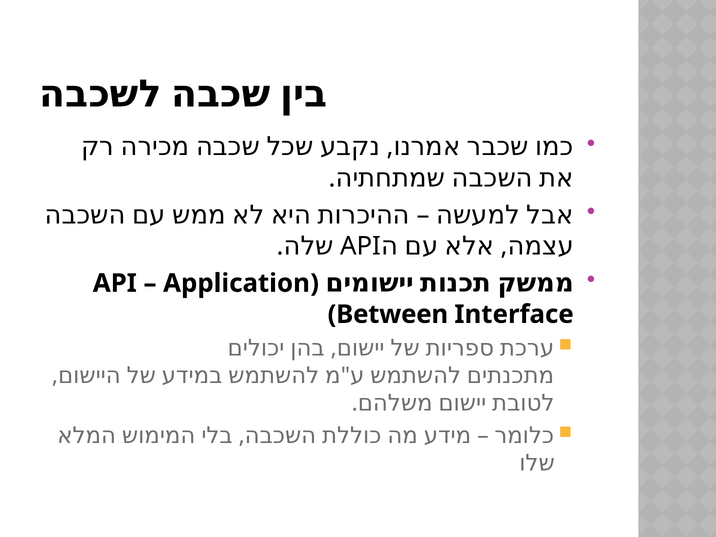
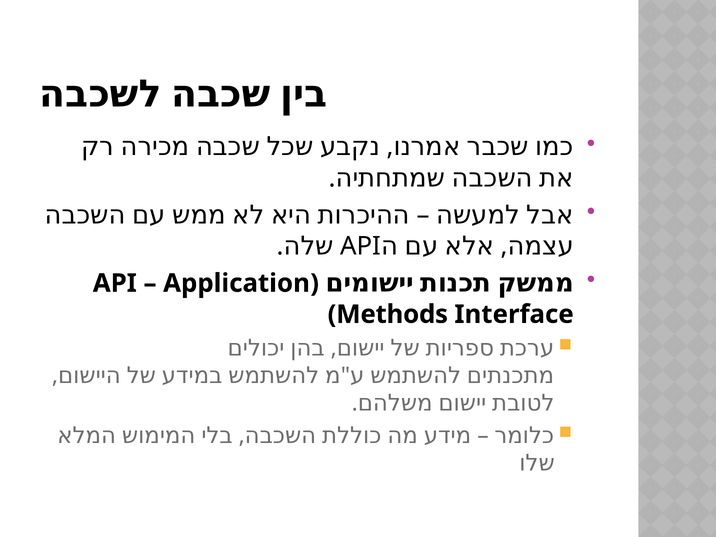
Between: Between -> Methods
